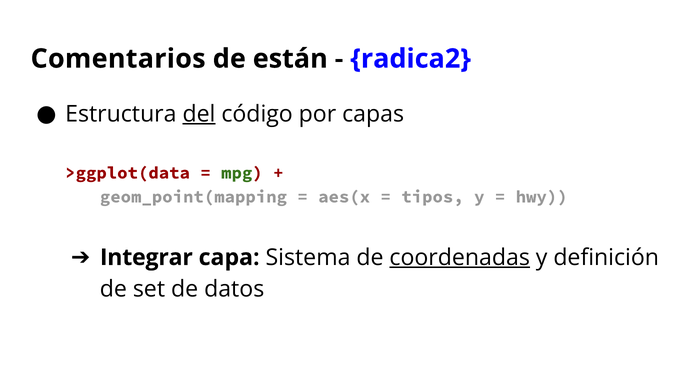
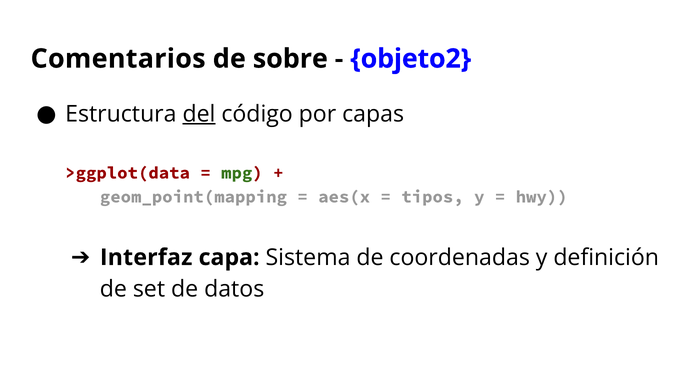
están: están -> sobre
radica2: radica2 -> objeto2
Integrar: Integrar -> Interfaz
coordenadas underline: present -> none
